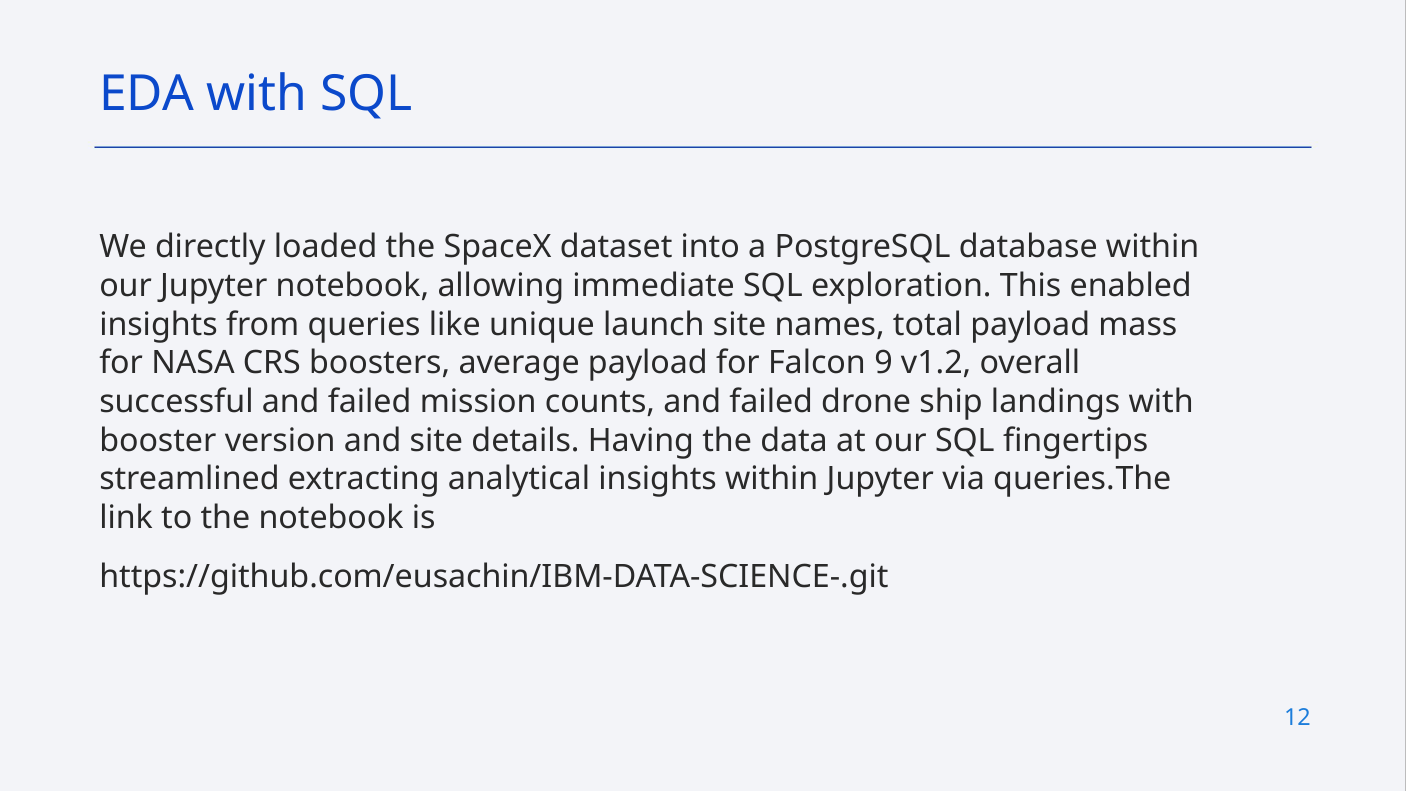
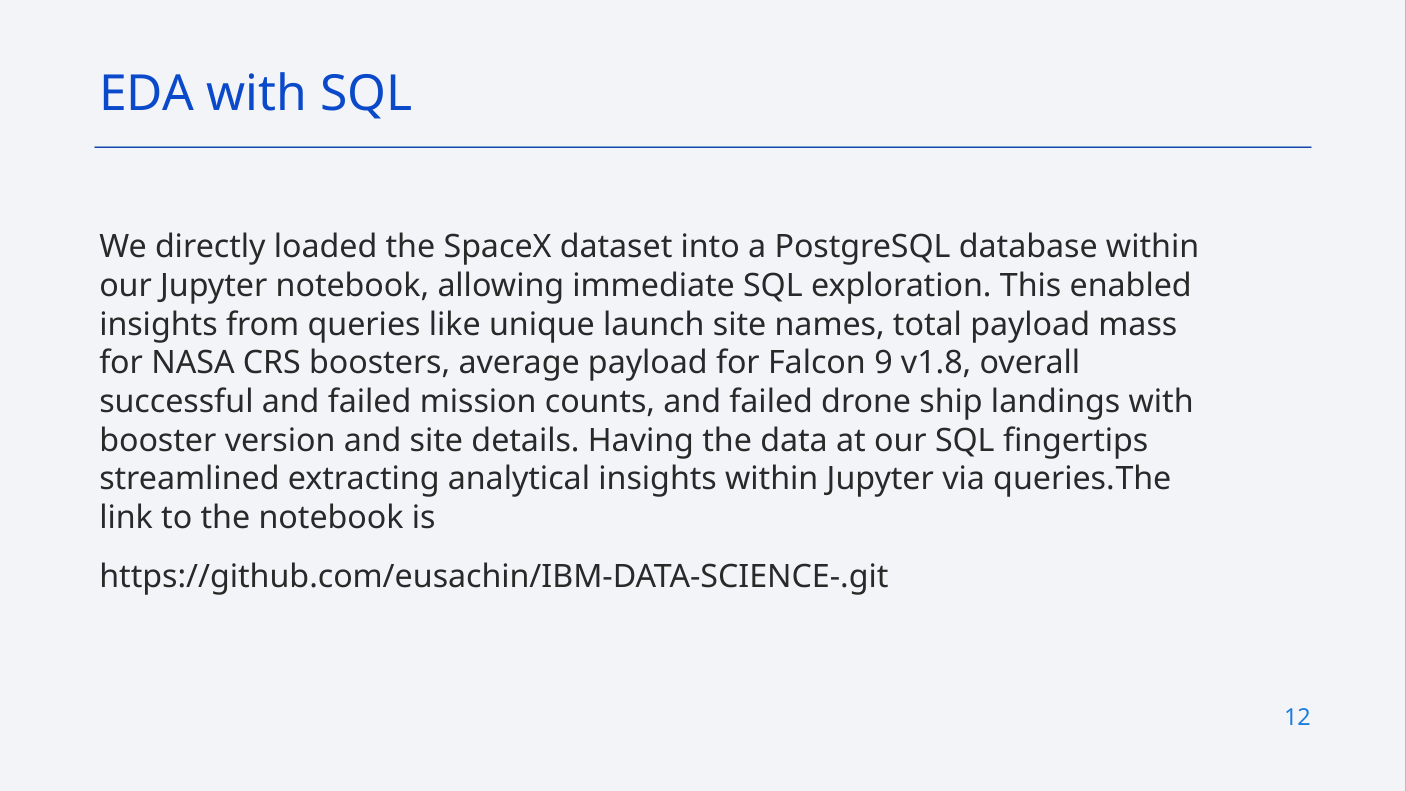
v1.2: v1.2 -> v1.8
